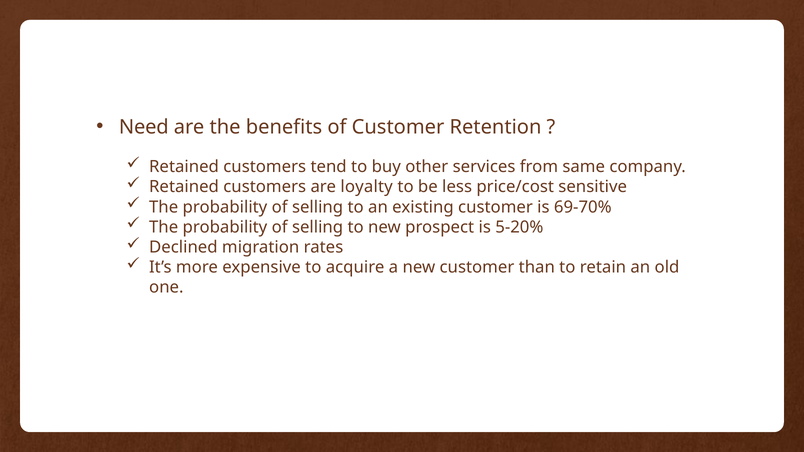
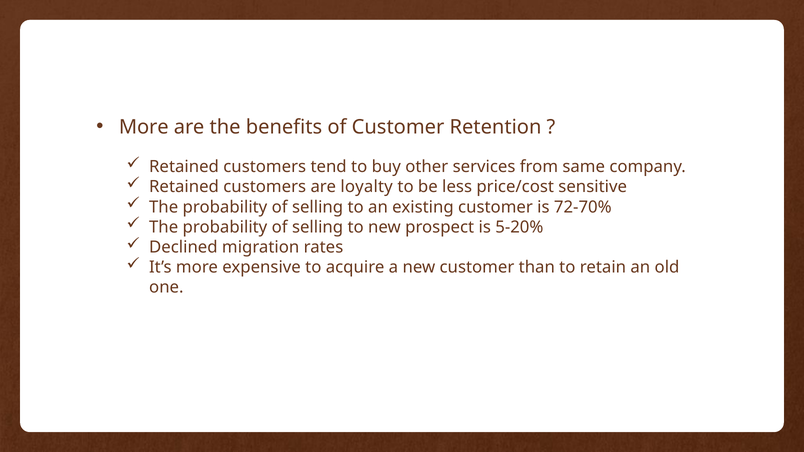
Need at (144, 127): Need -> More
69-70%: 69-70% -> 72-70%
